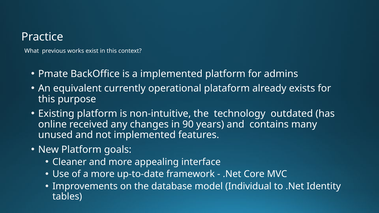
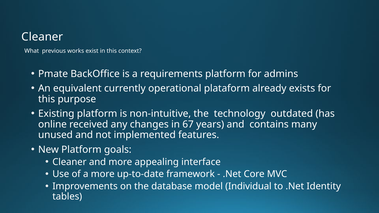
Practice at (42, 37): Practice -> Cleaner
a implemented: implemented -> requirements
90: 90 -> 67
